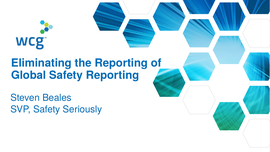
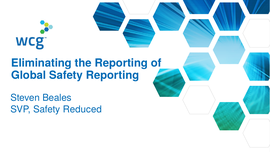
Seriously: Seriously -> Reduced
